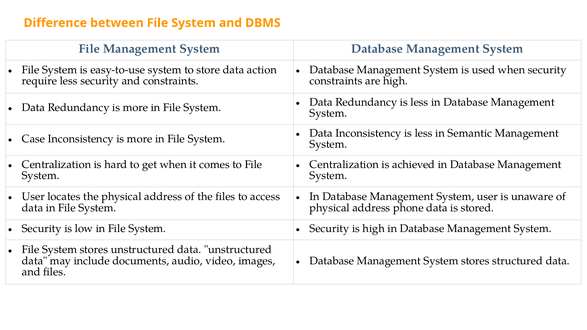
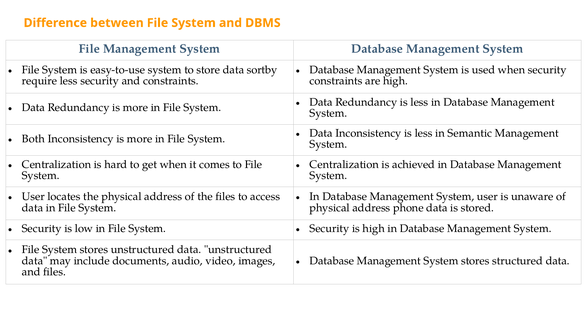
action: action -> sortby
Case: Case -> Both
